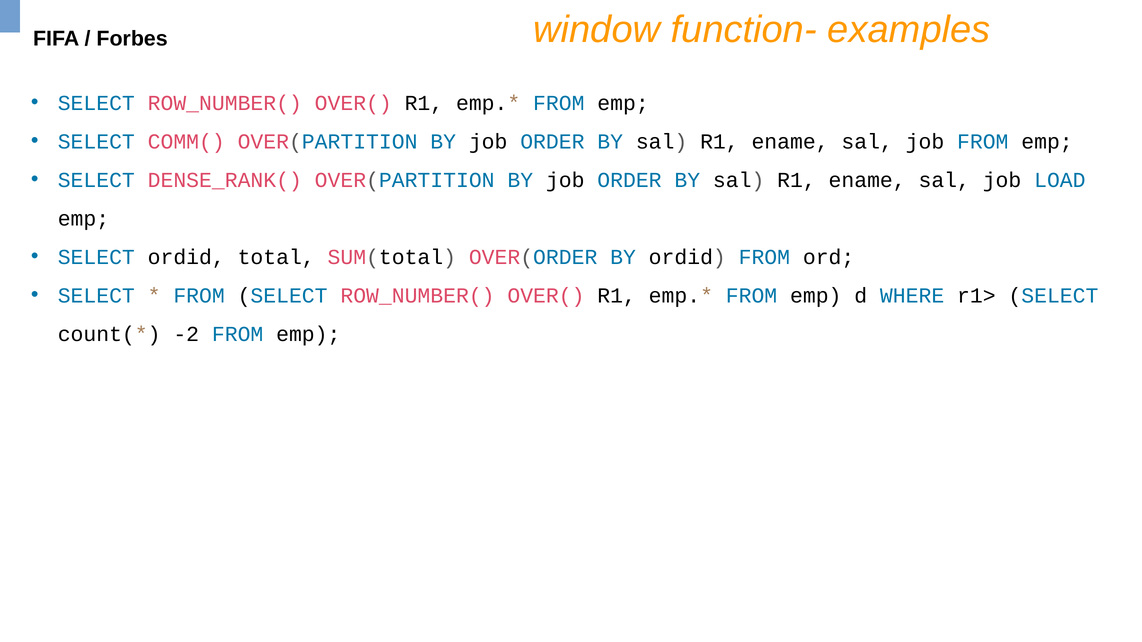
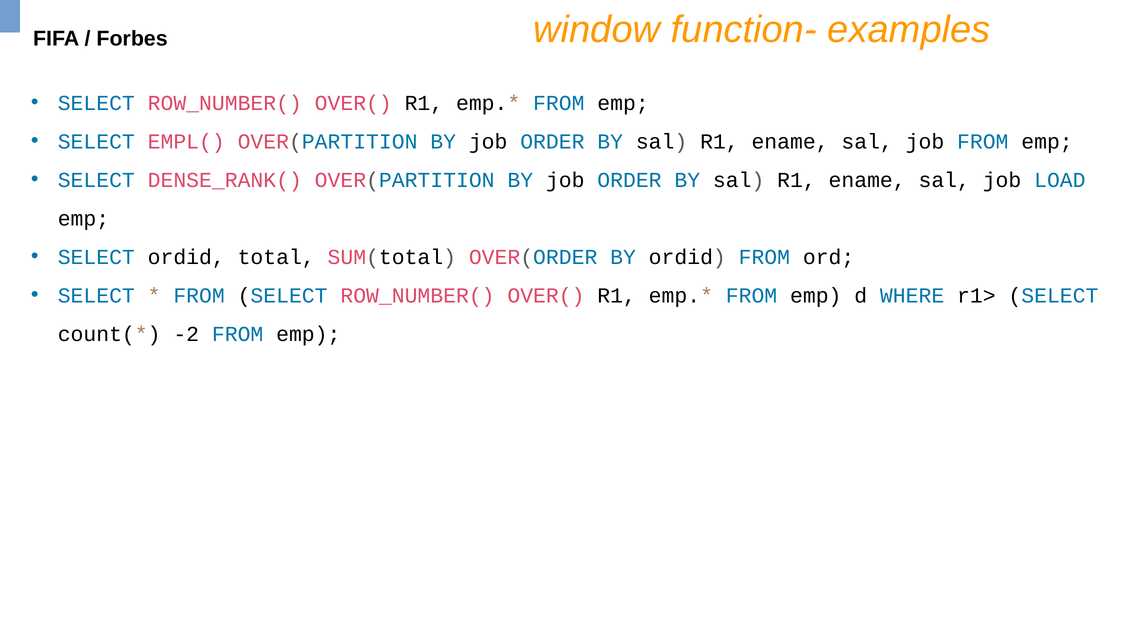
COMM(: COMM( -> EMPL(
